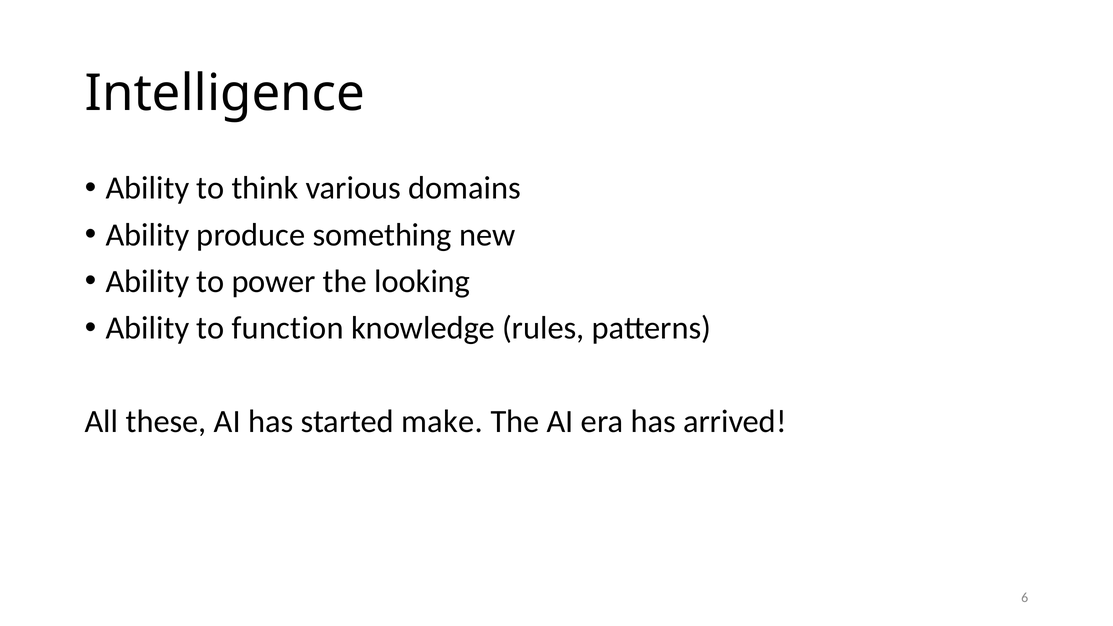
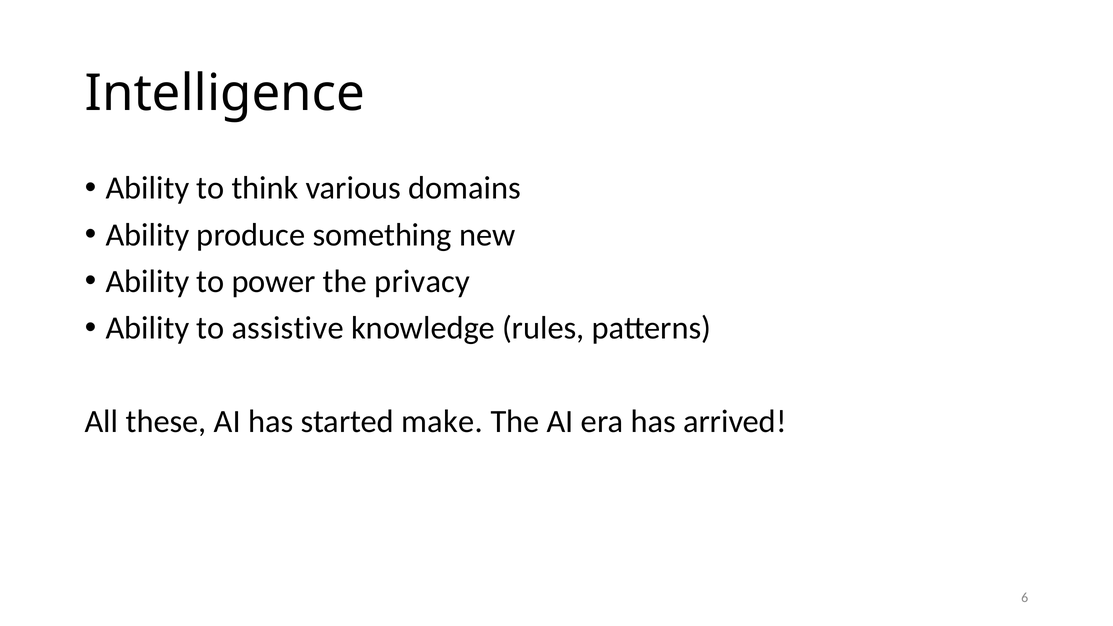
looking: looking -> privacy
function: function -> assistive
